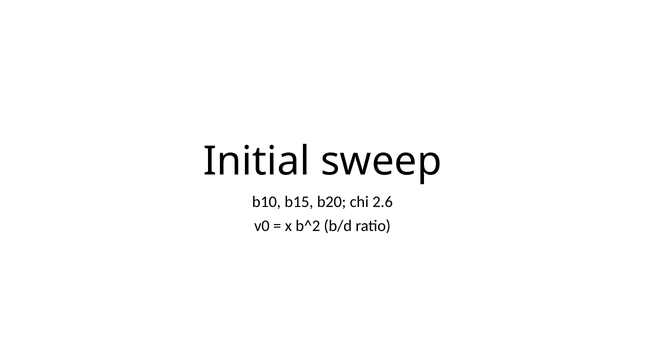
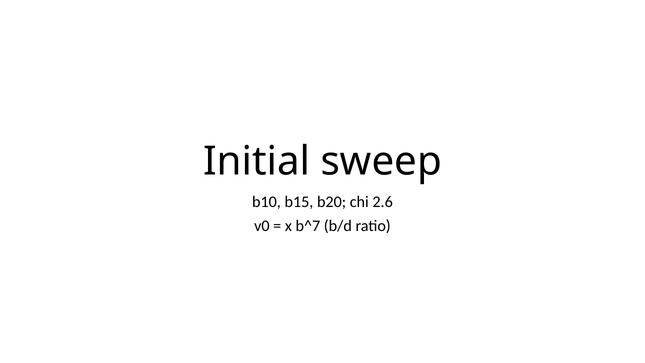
b^2: b^2 -> b^7
